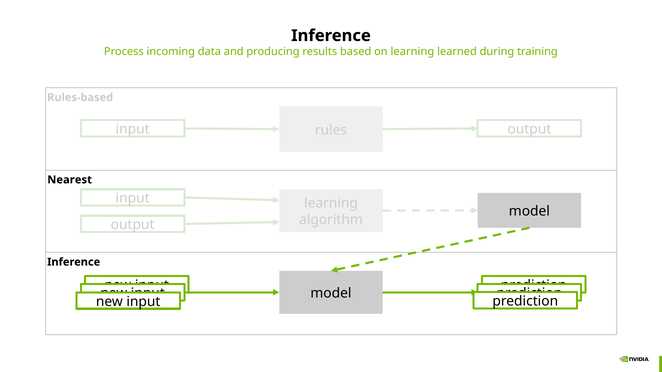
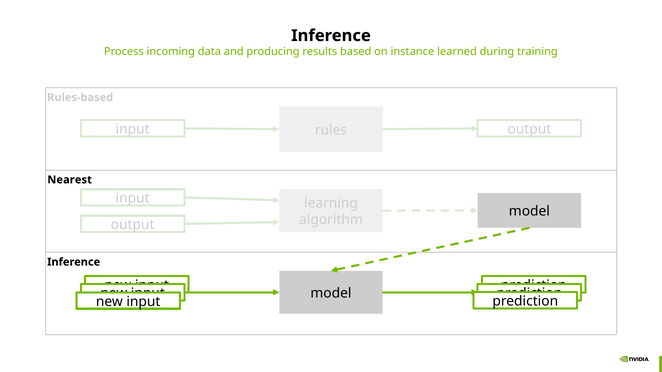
on learning: learning -> instance
